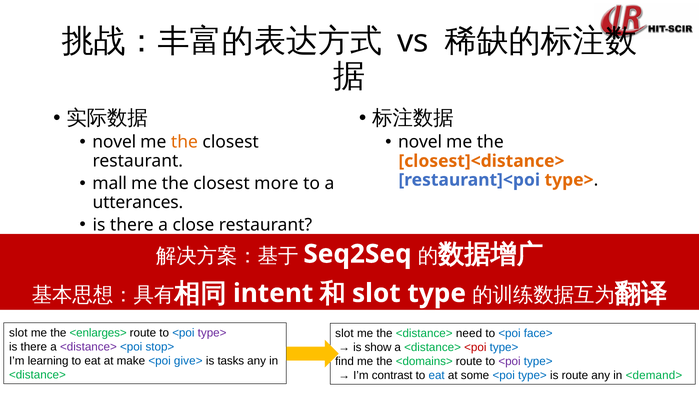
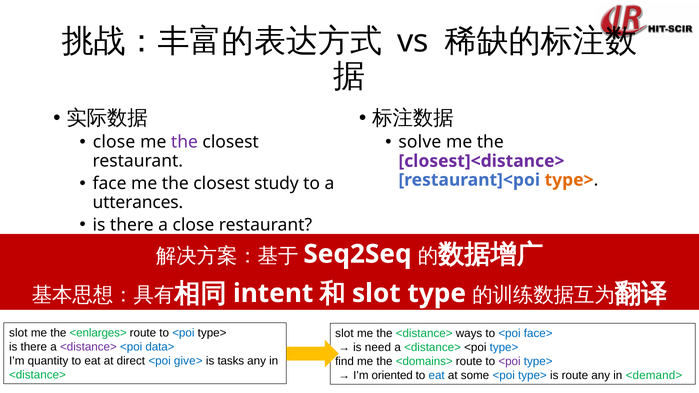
novel at (114, 142): novel -> close
the at (184, 142) colour: orange -> purple
novel at (420, 142): novel -> solve
closest]<distance> colour: orange -> purple
mall: mall -> face
more: more -> study
type> at (212, 333) colour: purple -> black
need: need -> ways
stop>: stop> -> data>
show: show -> need
<poi at (475, 348) colour: red -> black
learning: learning -> quantity
make: make -> direct
contrast: contrast -> oriented
